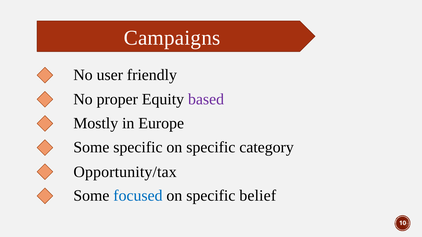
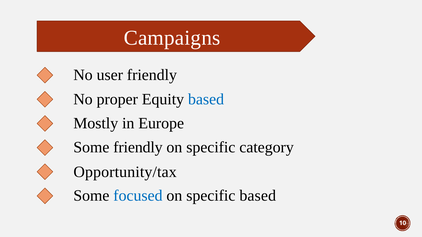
based at (206, 99) colour: purple -> blue
Some specific: specific -> friendly
specific belief: belief -> based
